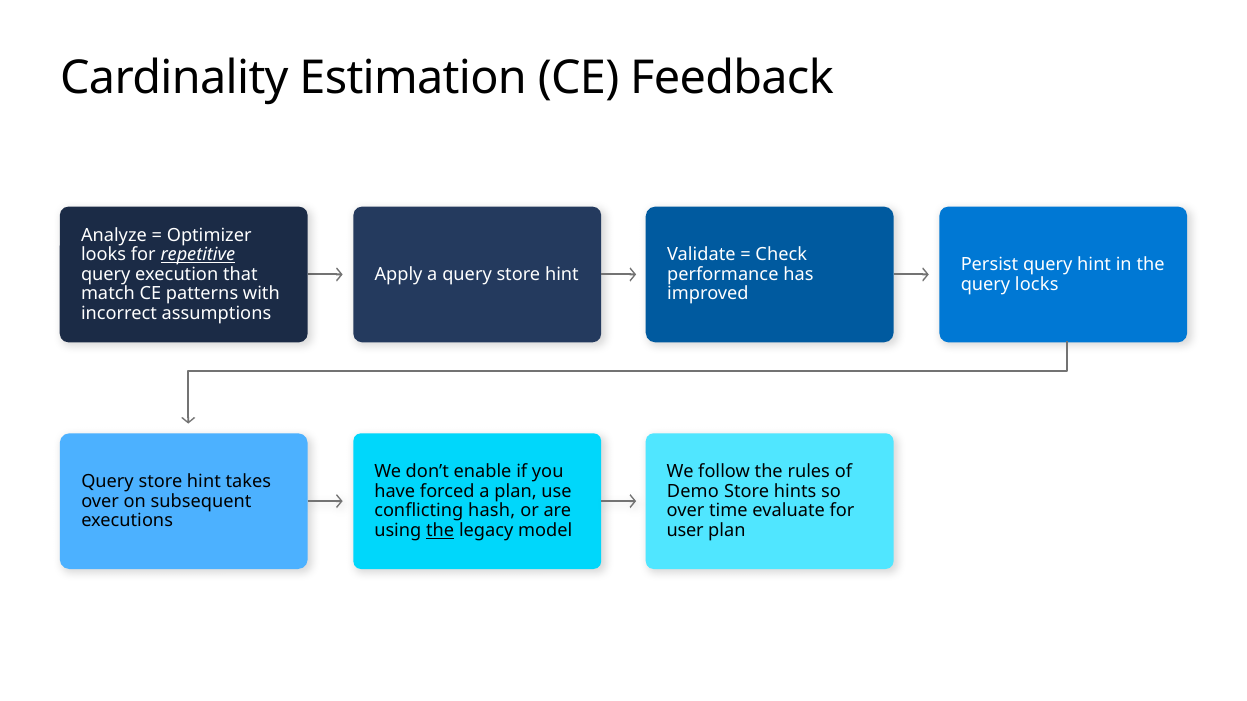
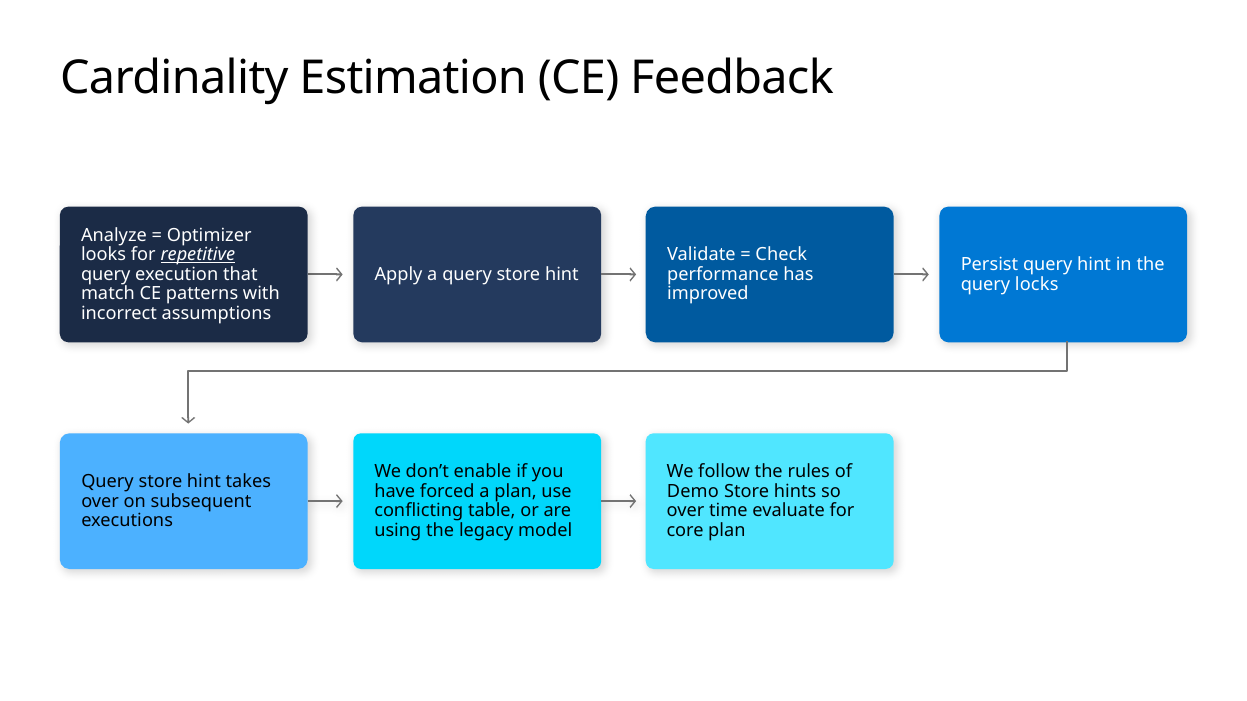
hash: hash -> table
the at (440, 531) underline: present -> none
user: user -> core
